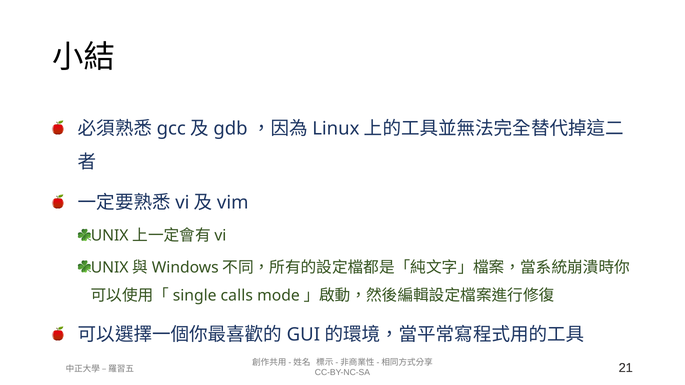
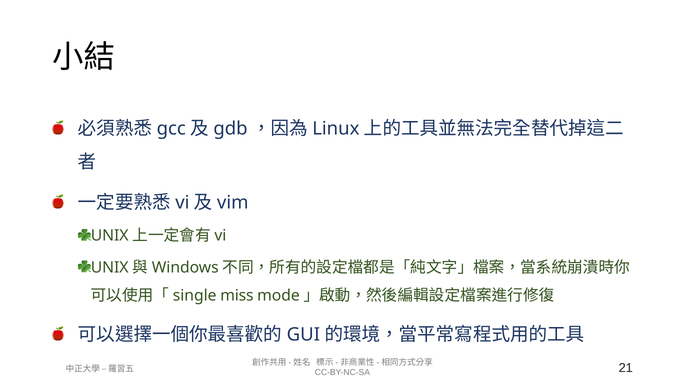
calls: calls -> miss
